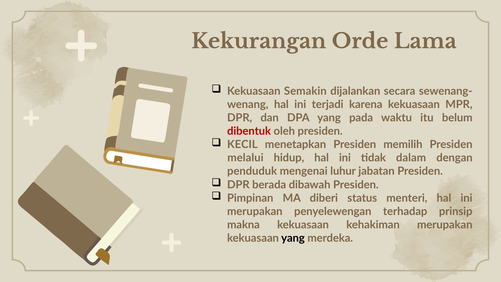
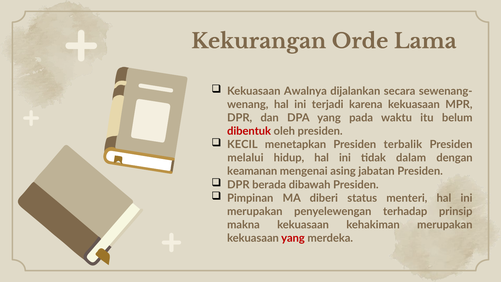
Semakin: Semakin -> Awalnya
memilih: memilih -> terbalik
penduduk: penduduk -> keamanan
luhur: luhur -> asing
yang at (293, 238) colour: black -> red
